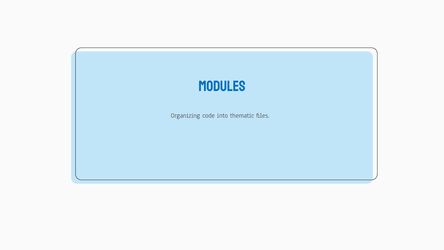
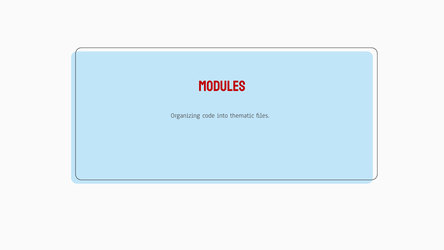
Modules colour: blue -> red
